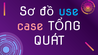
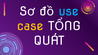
case colour: pink -> yellow
